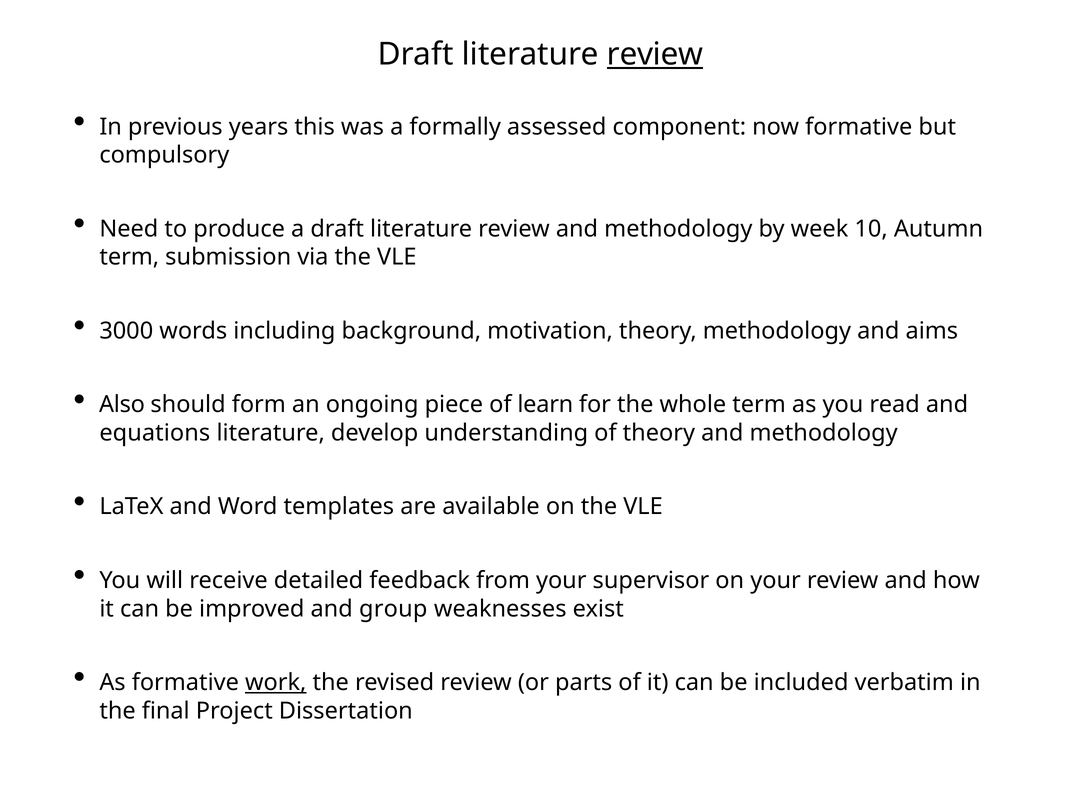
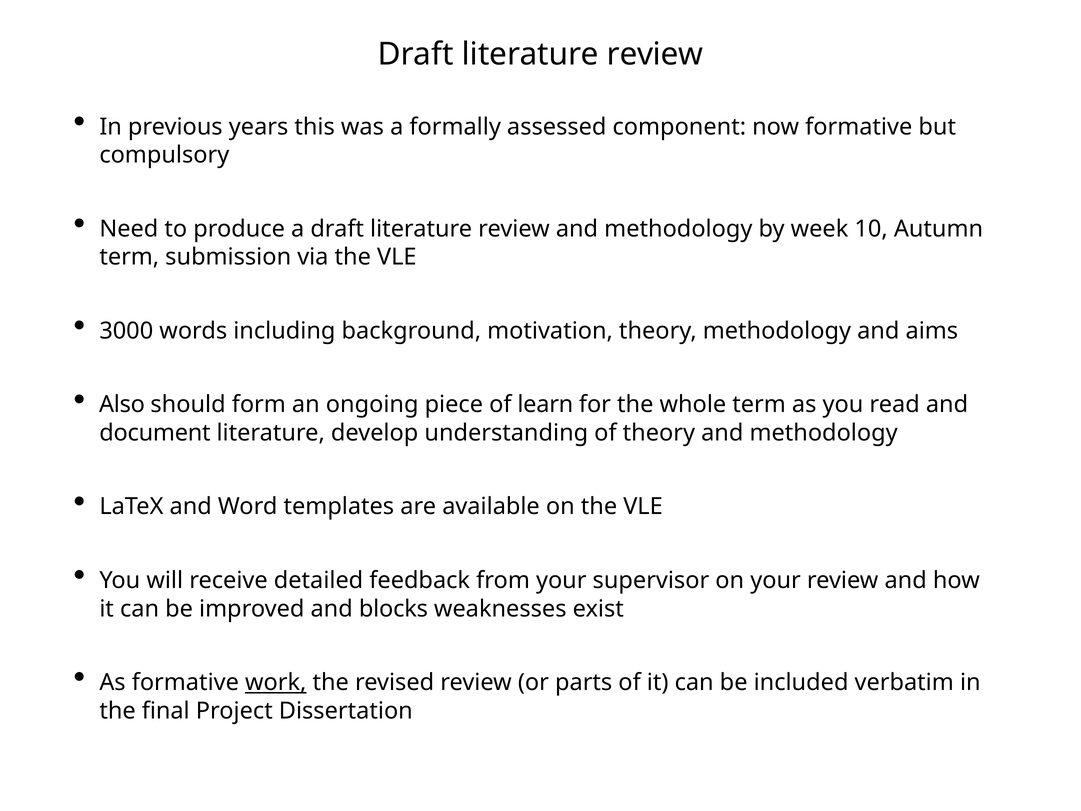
review at (655, 54) underline: present -> none
equations: equations -> document
group: group -> blocks
